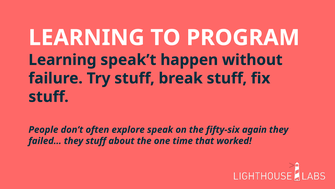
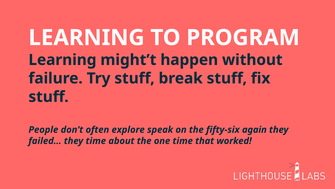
speak’t: speak’t -> might’t
they stuff: stuff -> time
